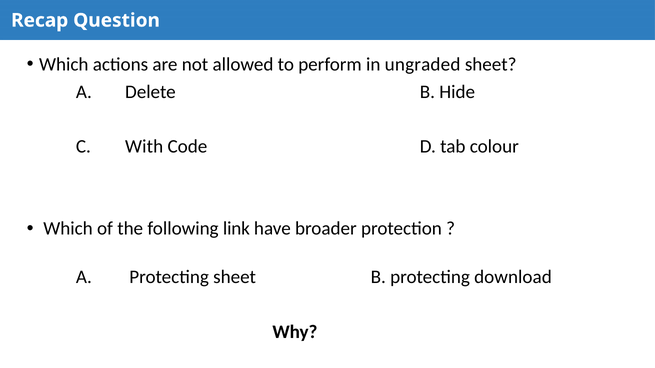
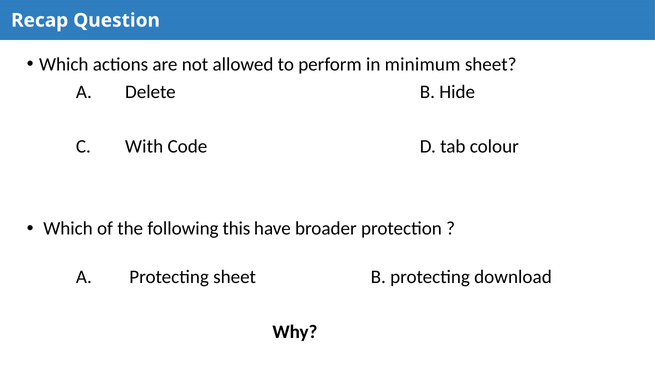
ungraded: ungraded -> minimum
link: link -> this
